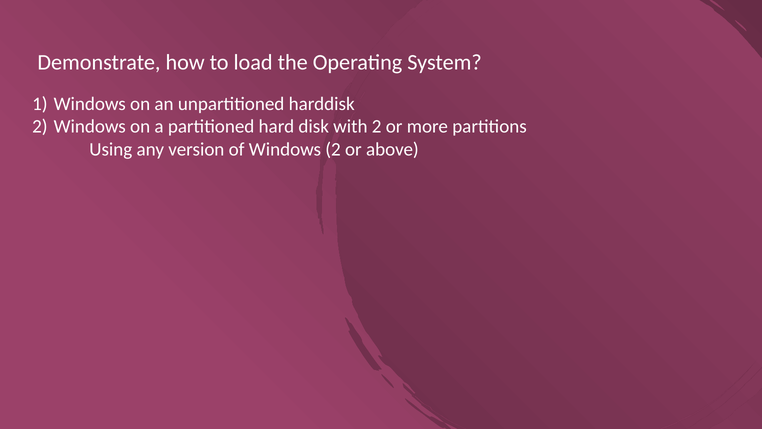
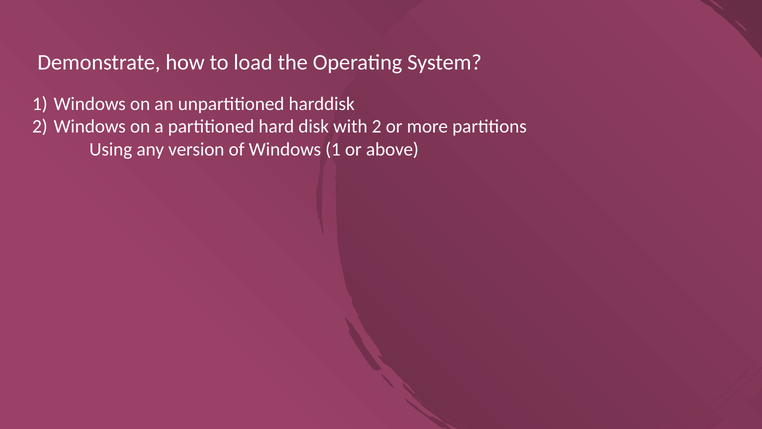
Windows 2: 2 -> 1
